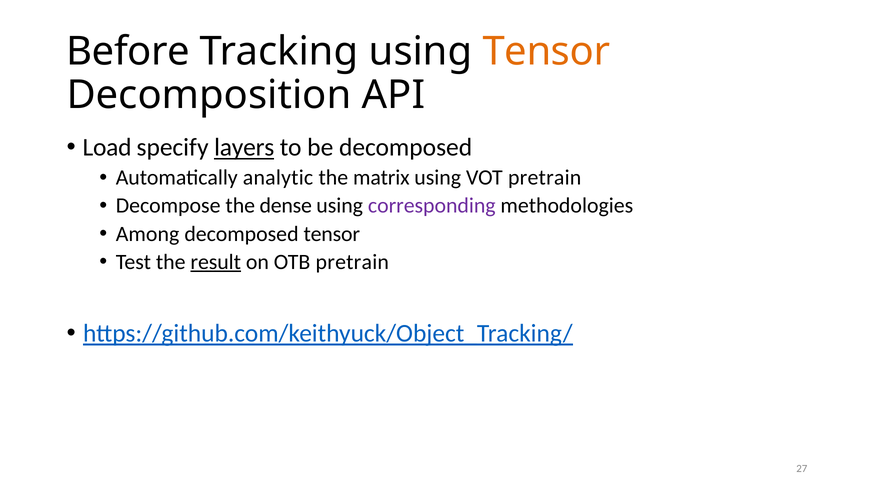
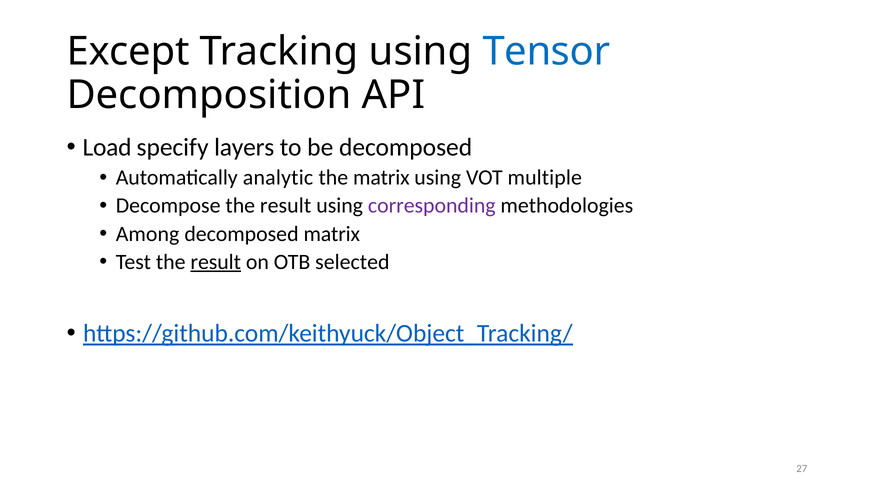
Before: Before -> Except
Tensor at (546, 52) colour: orange -> blue
layers underline: present -> none
VOT pretrain: pretrain -> multiple
Decompose the dense: dense -> result
decomposed tensor: tensor -> matrix
OTB pretrain: pretrain -> selected
